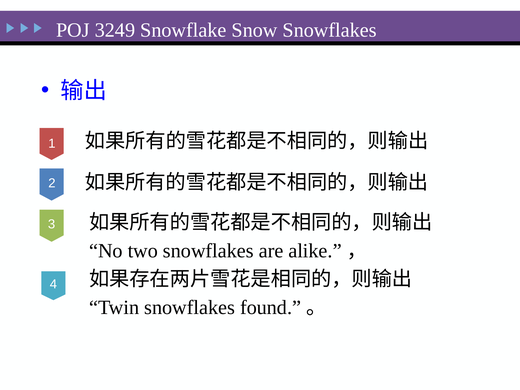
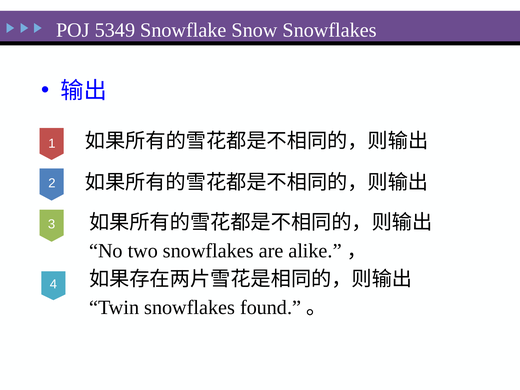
3249: 3249 -> 5349
